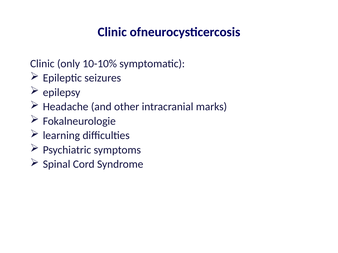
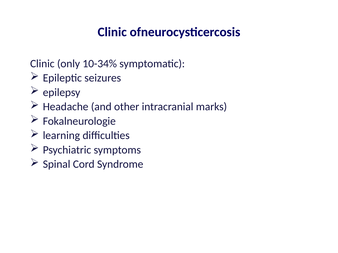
10-10%: 10-10% -> 10-34%
